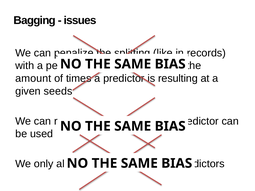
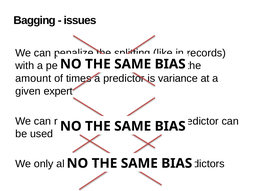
resulting: resulting -> variance
seeds: seeds -> expert
